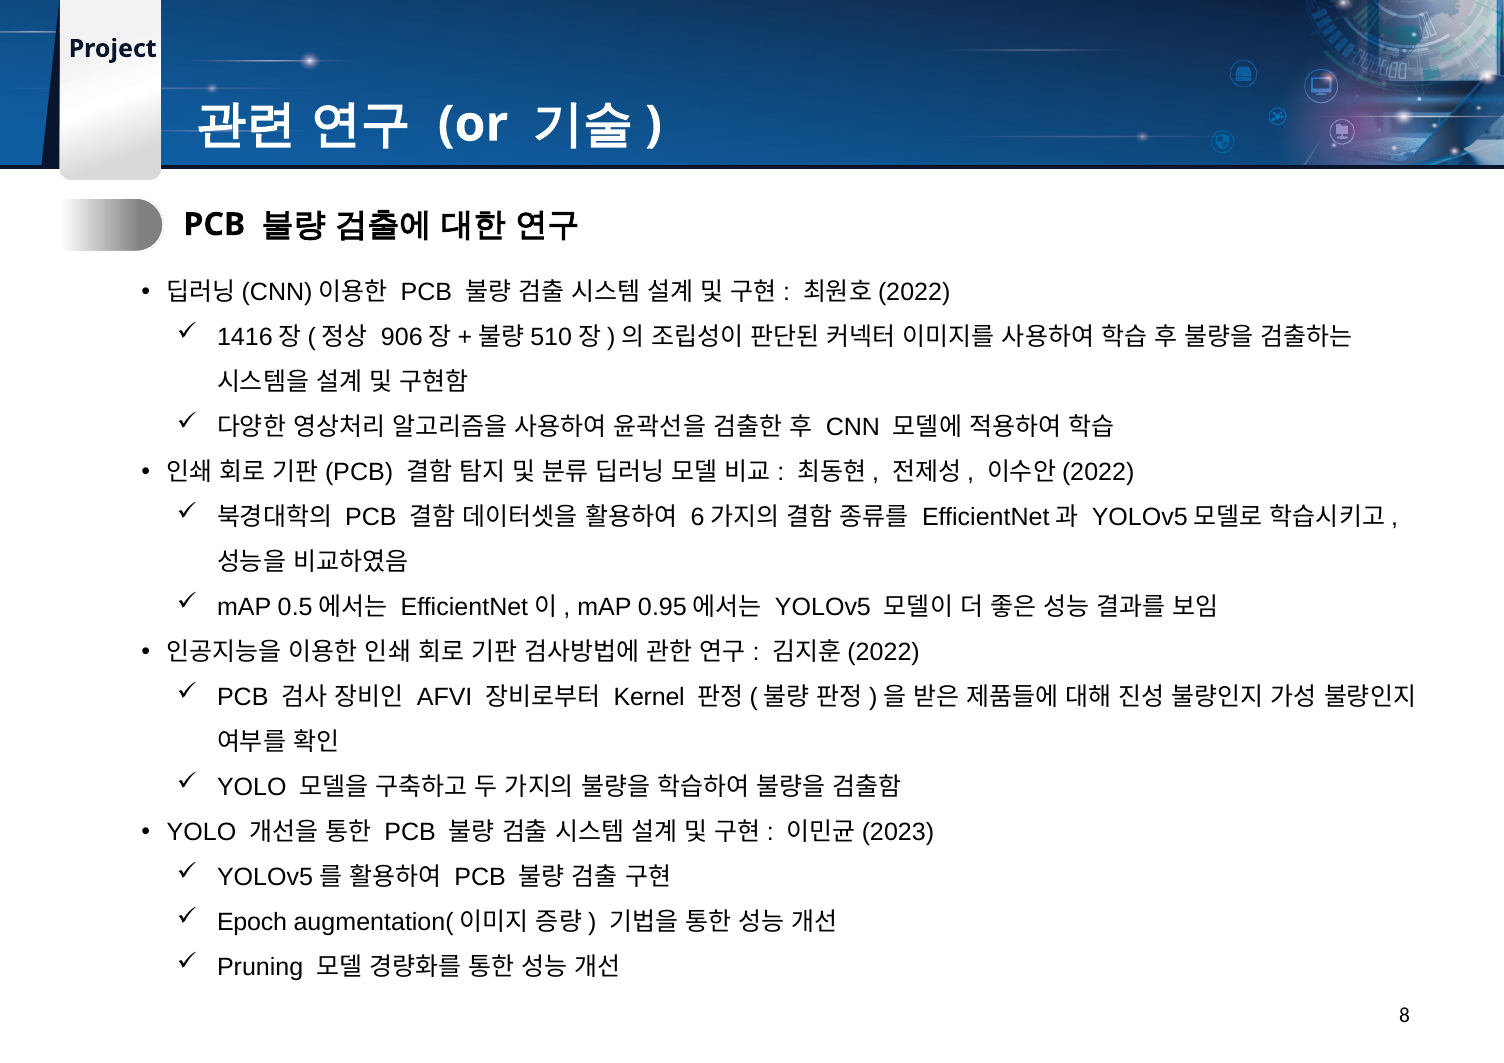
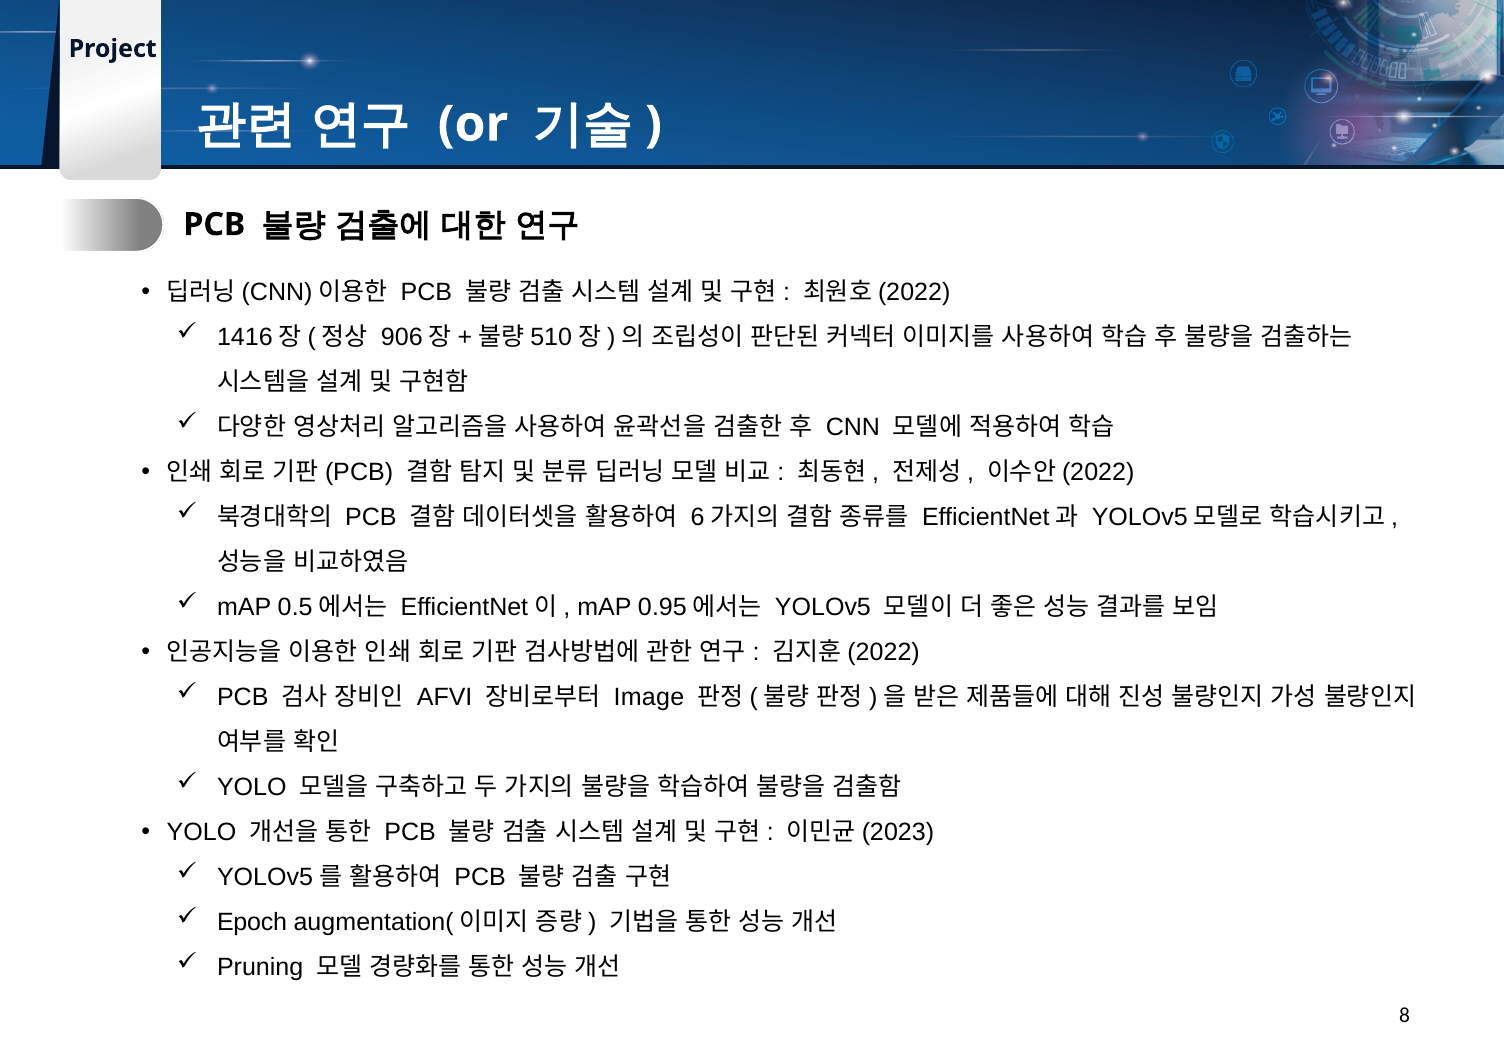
Kernel: Kernel -> Image
